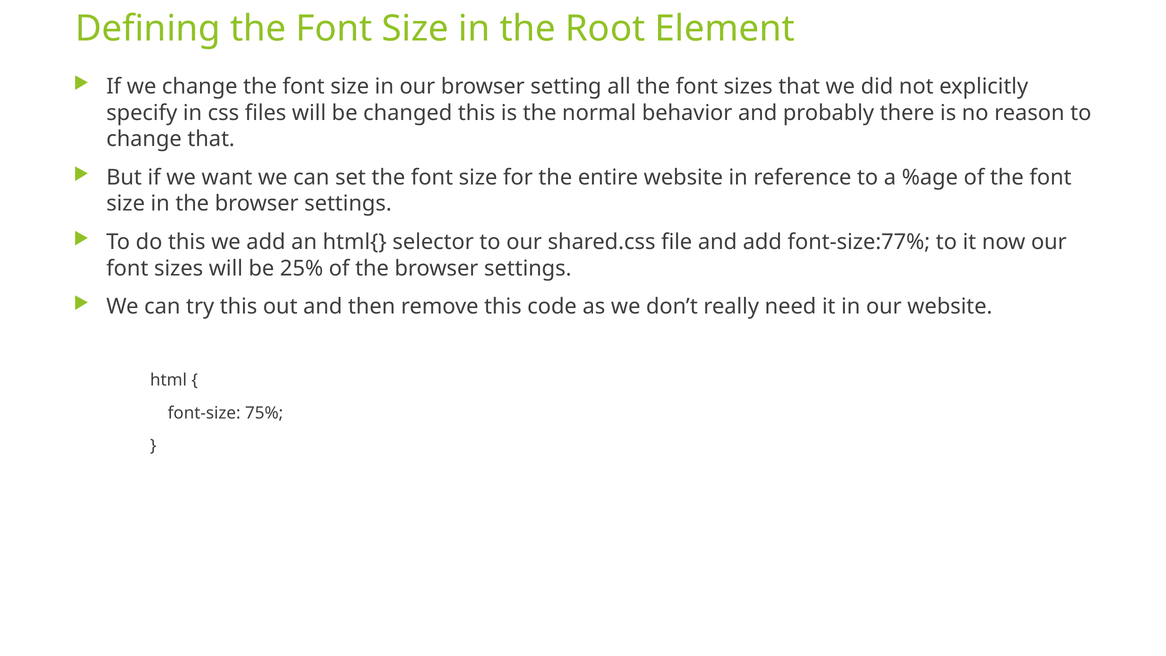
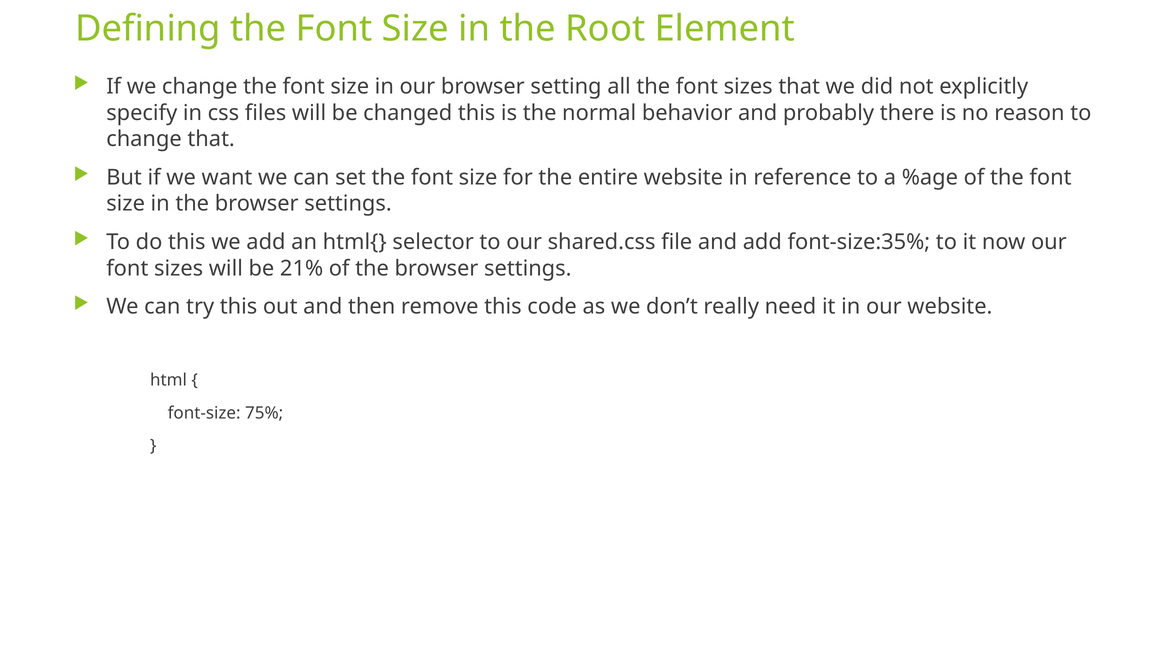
font-size:77%: font-size:77% -> font-size:35%
25%: 25% -> 21%
